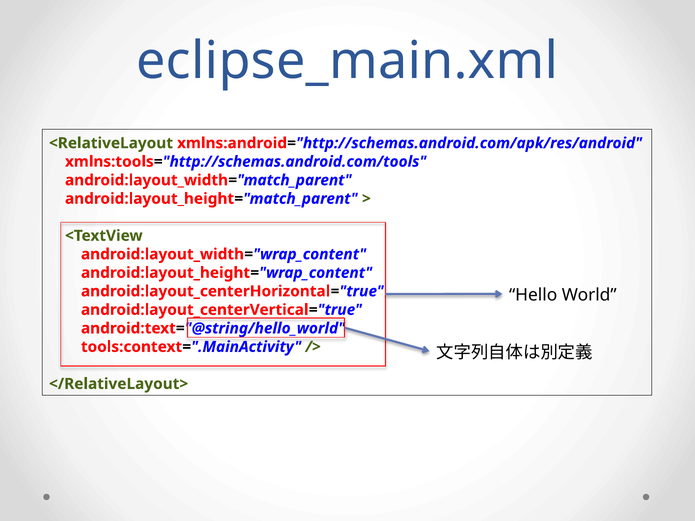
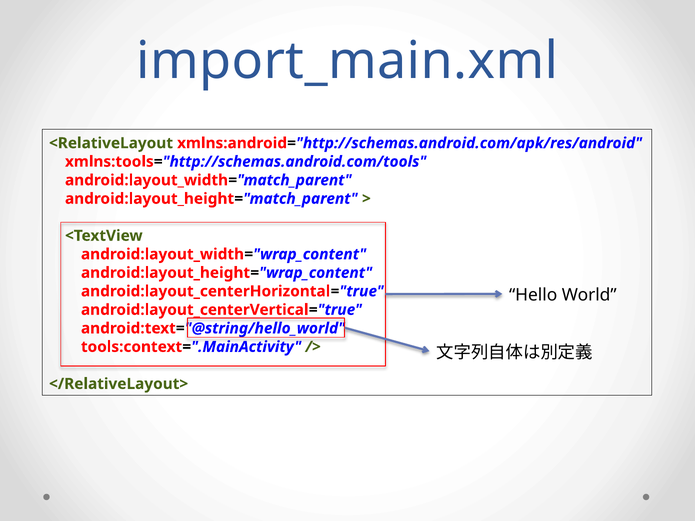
eclipse_main.xml: eclipse_main.xml -> import_main.xml
